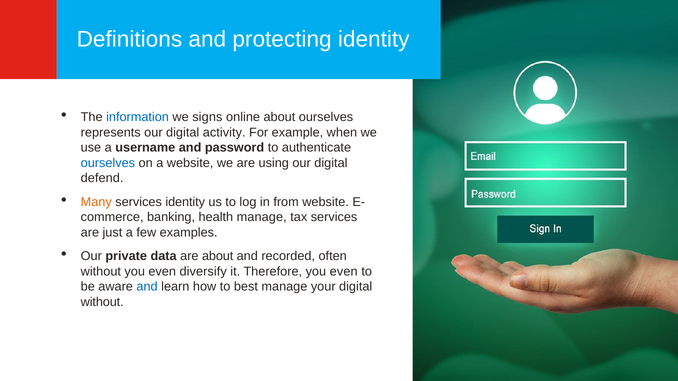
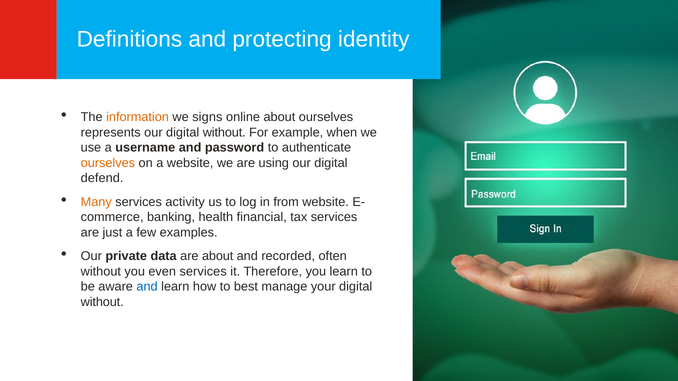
information colour: blue -> orange
our digital activity: activity -> without
ourselves at (108, 163) colour: blue -> orange
services identity: identity -> activity
health manage: manage -> financial
even diversify: diversify -> services
Therefore you even: even -> learn
